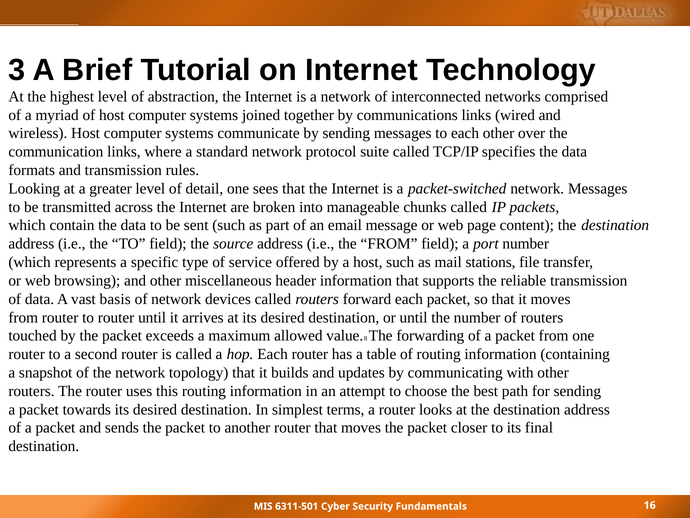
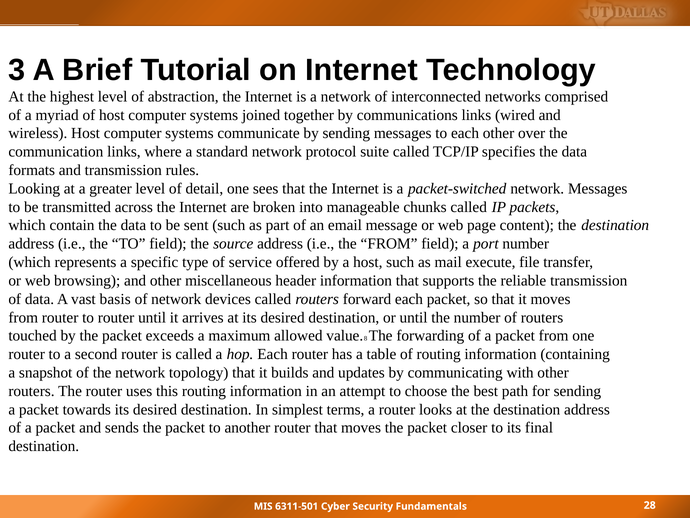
stations: stations -> execute
16: 16 -> 28
